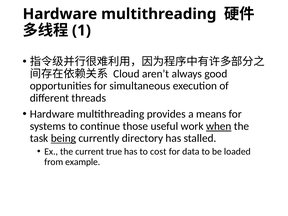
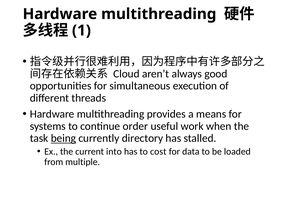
those: those -> order
when underline: present -> none
true: true -> into
example: example -> multiple
